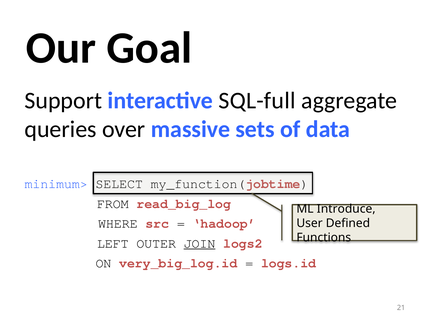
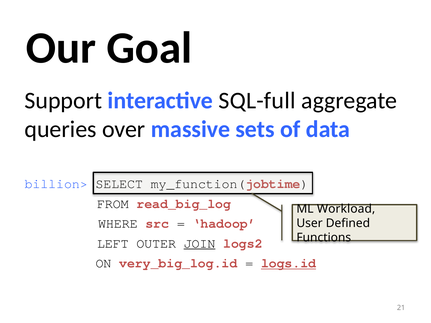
minimum>: minimum> -> billion>
Introduce: Introduce -> Workload
logs.id underline: none -> present
